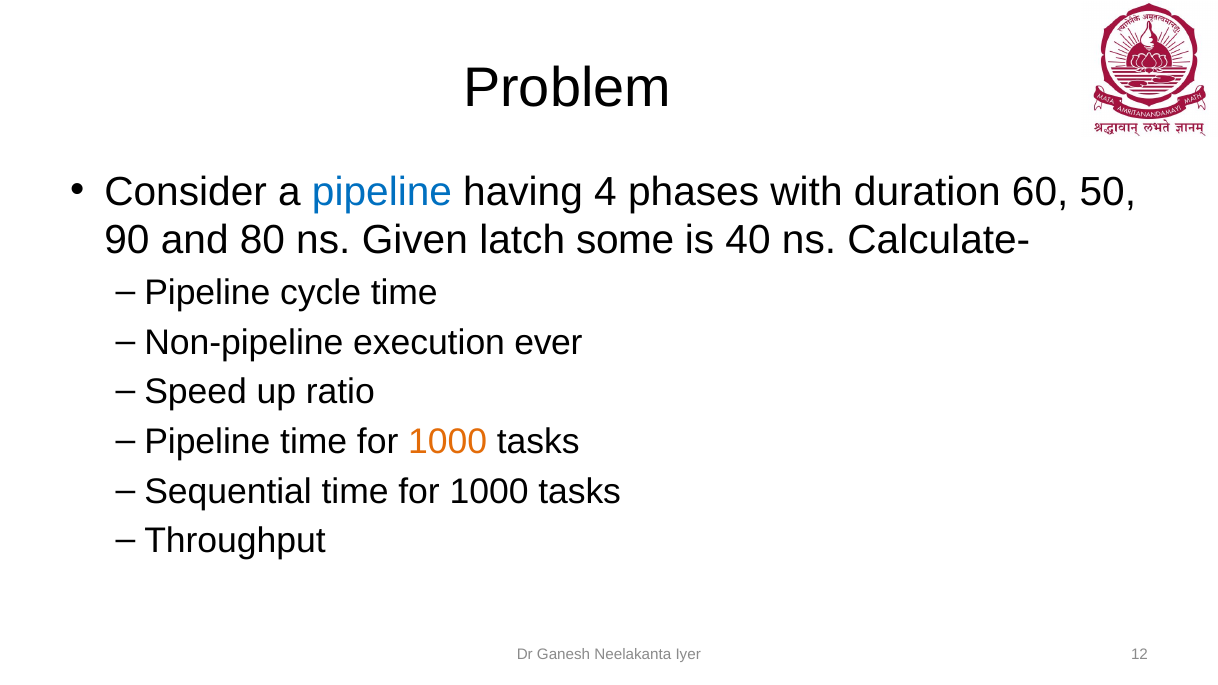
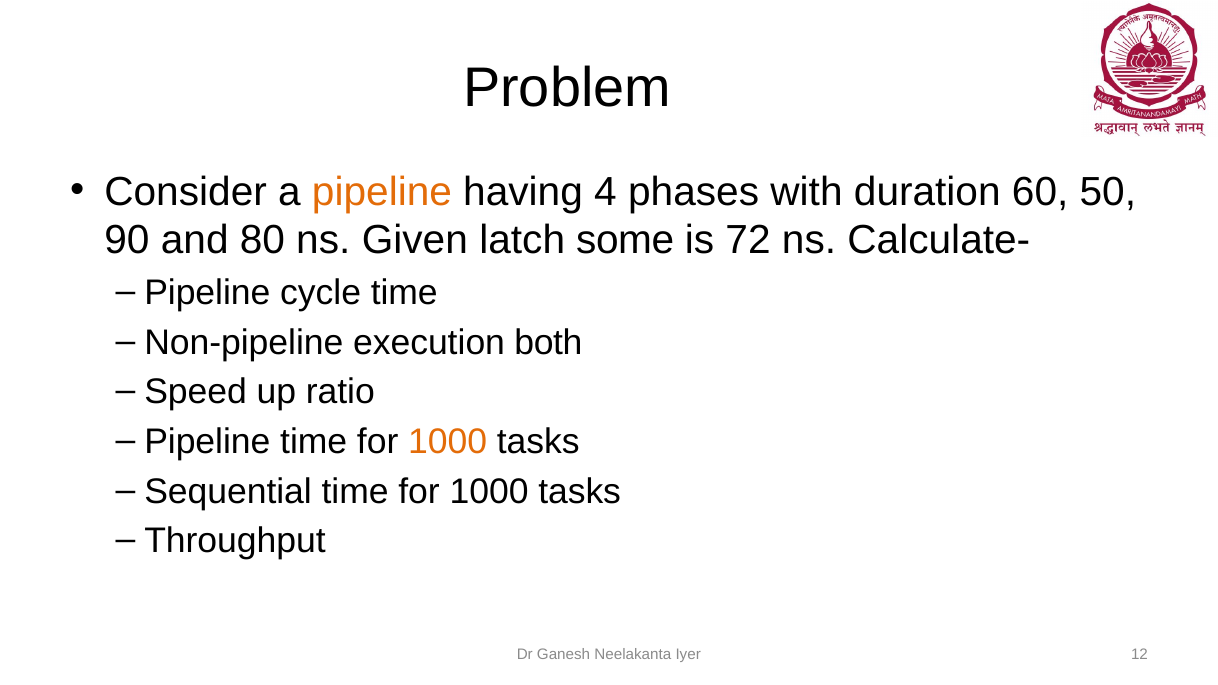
pipeline at (382, 192) colour: blue -> orange
40: 40 -> 72
ever: ever -> both
